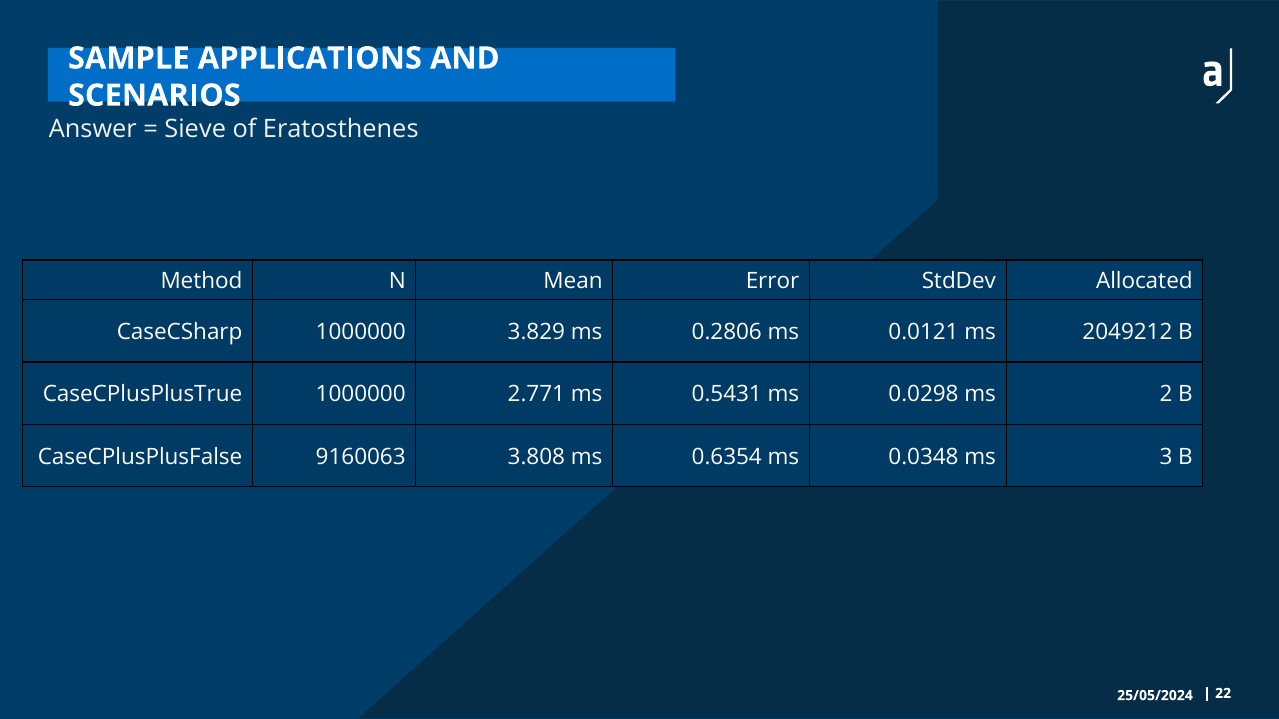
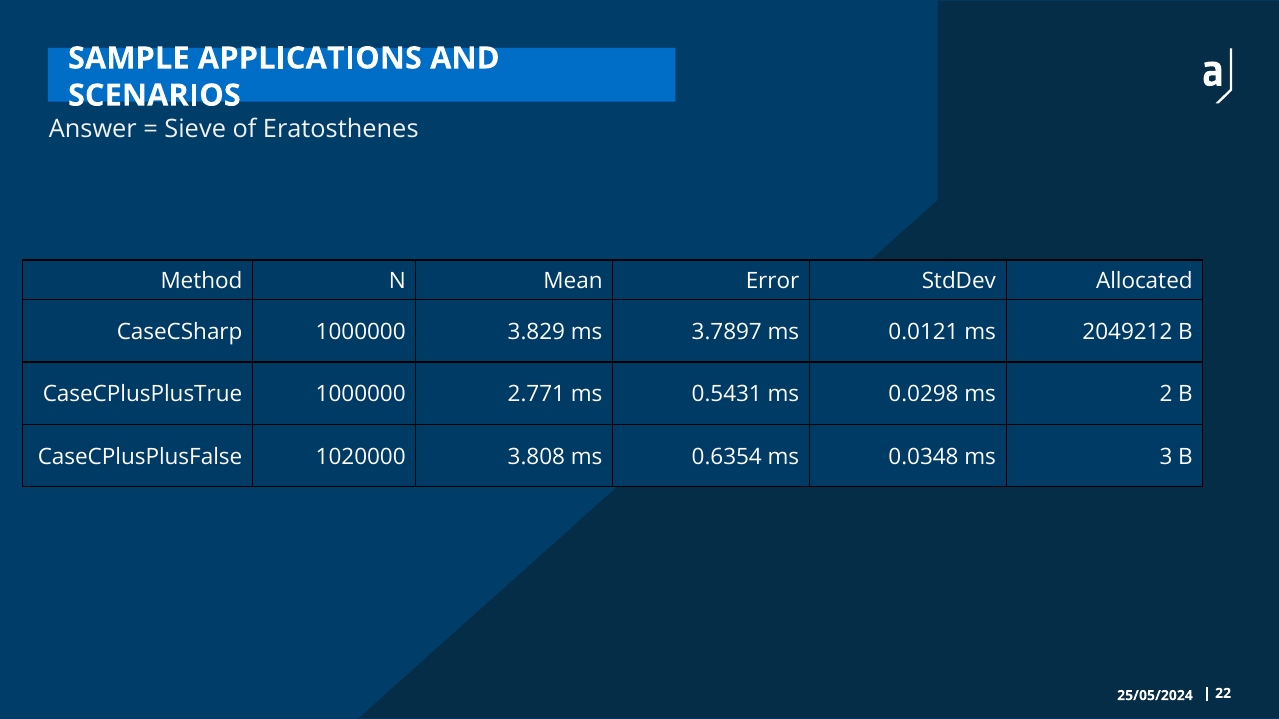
0.2806: 0.2806 -> 3.7897
9160063: 9160063 -> 1020000
